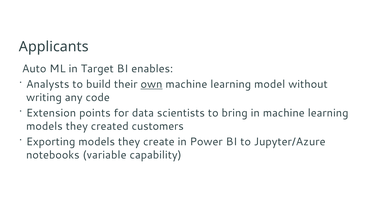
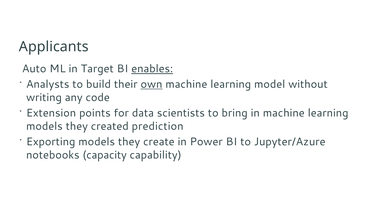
enables underline: none -> present
customers: customers -> prediction
variable: variable -> capacity
